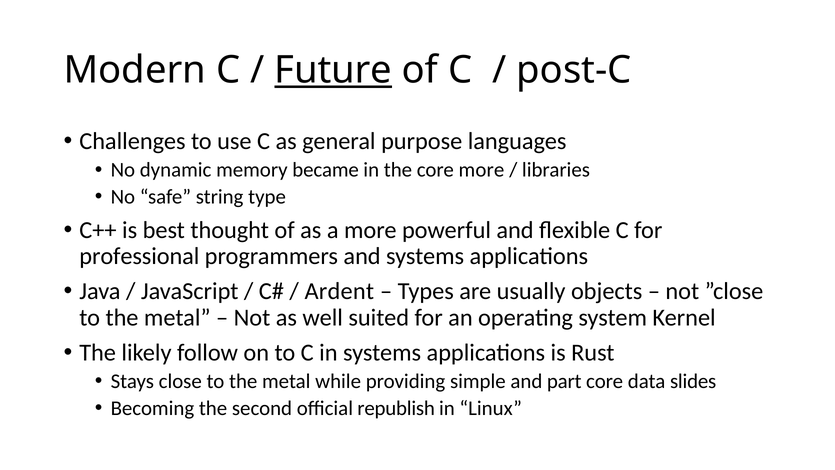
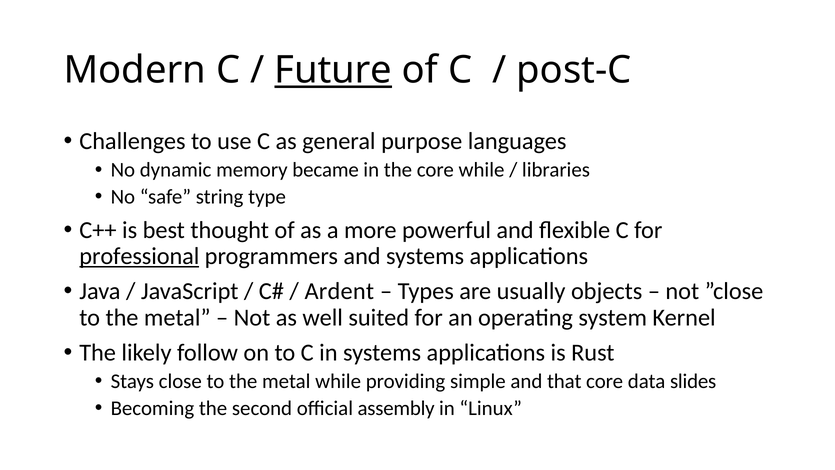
core more: more -> while
professional underline: none -> present
part: part -> that
republish: republish -> assembly
